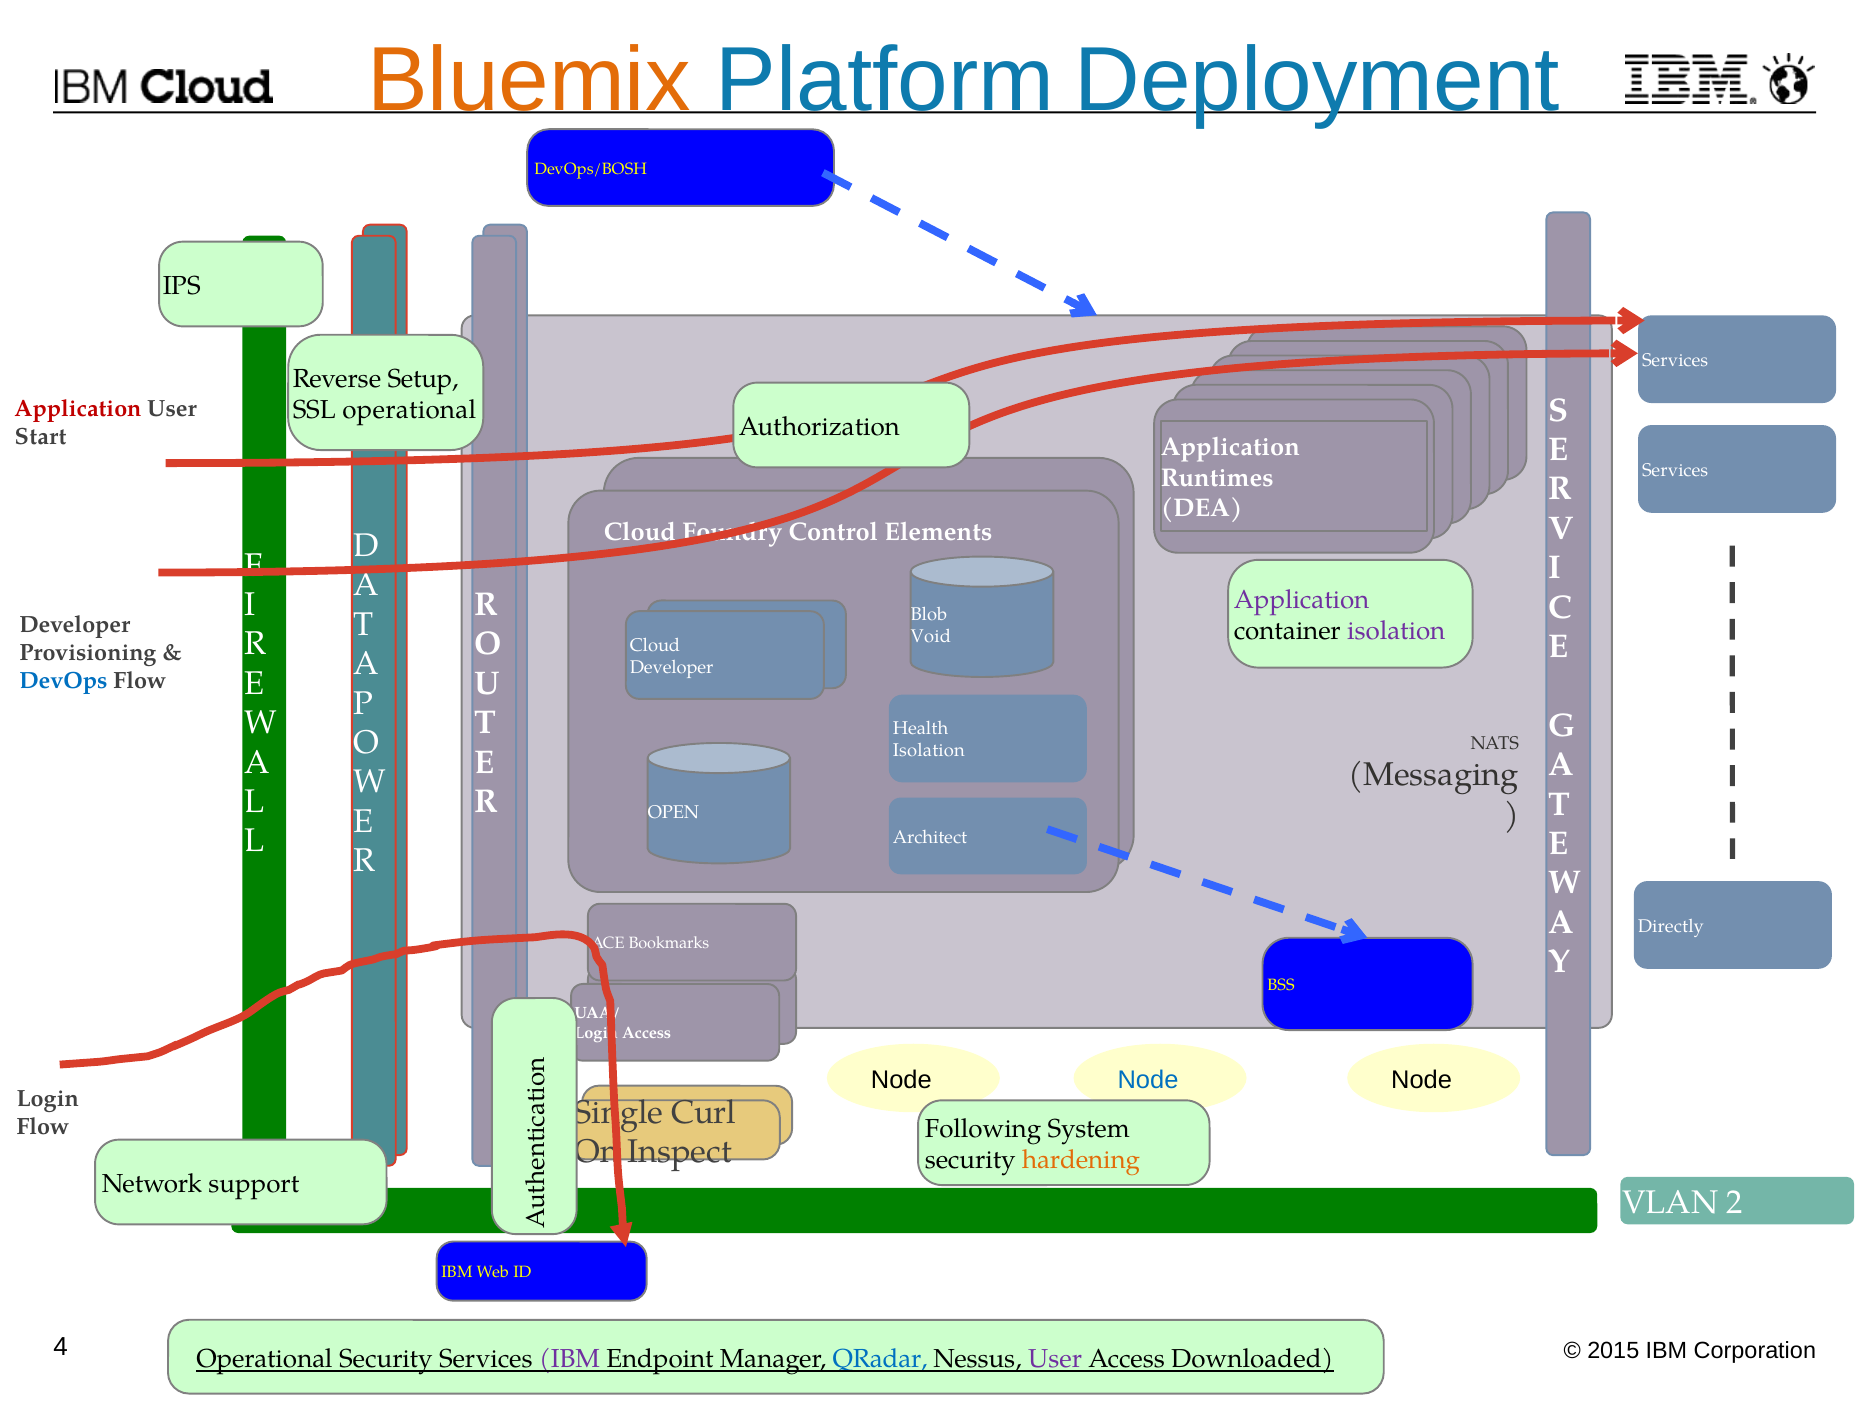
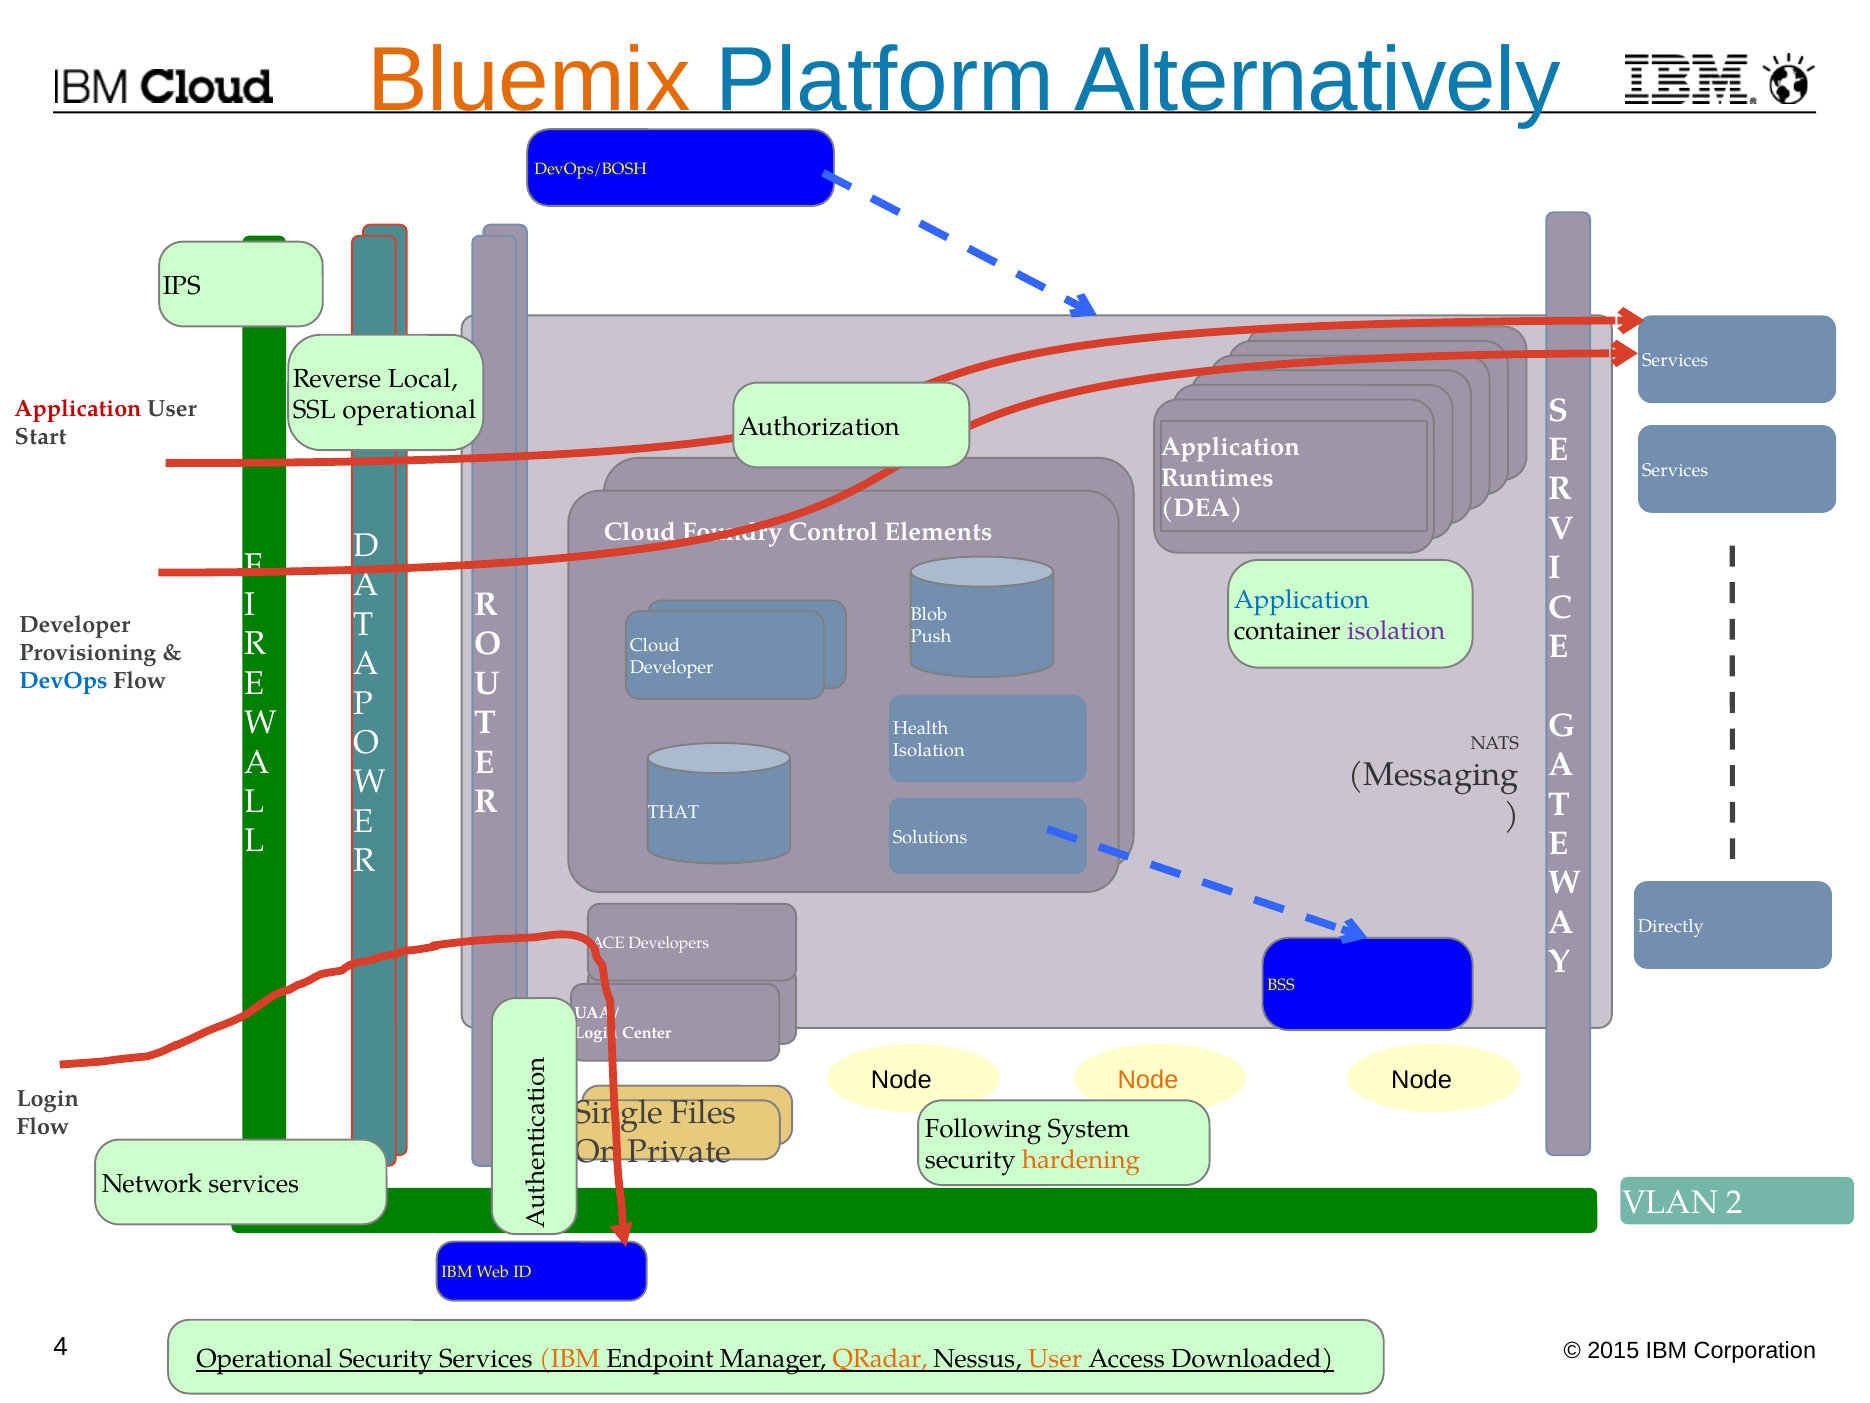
Deployment: Deployment -> Alternatively
Setup: Setup -> Local
Application at (1302, 600) colour: purple -> blue
Void: Void -> Push
OPEN: OPEN -> THAT
Architect: Architect -> Solutions
Bookmarks: Bookmarks -> Developers
Access at (647, 1033): Access -> Center
Node at (1148, 1079) colour: blue -> orange
Curl: Curl -> Files
Inspect: Inspect -> Private
Network support: support -> services
IBM at (570, 1358) colour: purple -> orange
QRadar colour: blue -> orange
User at (1055, 1358) colour: purple -> orange
